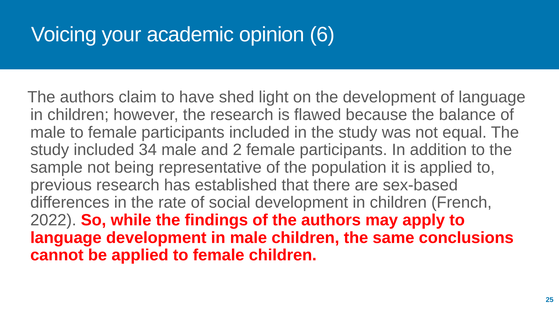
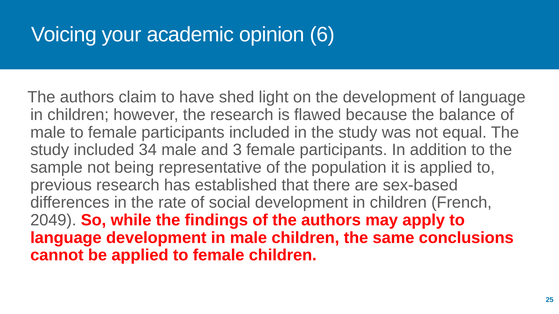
2: 2 -> 3
2022: 2022 -> 2049
